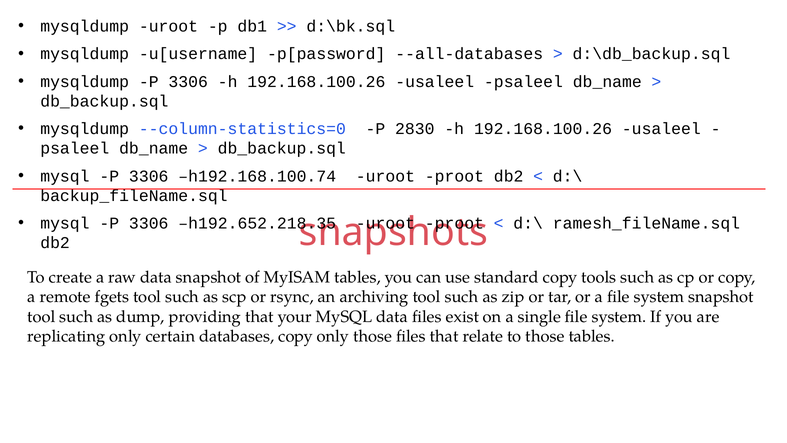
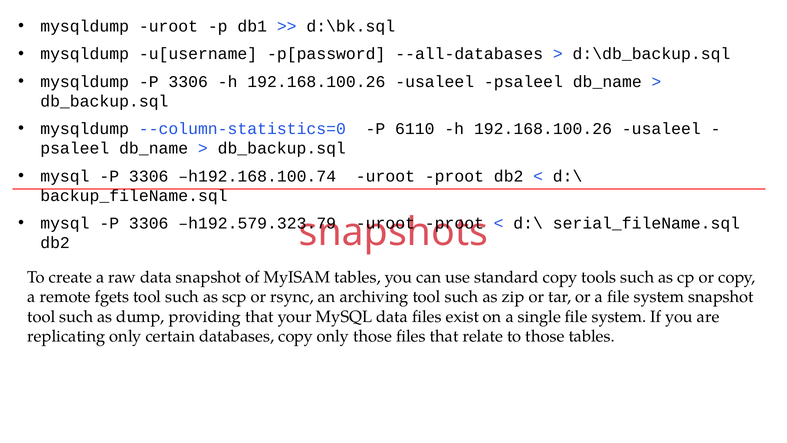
2830: 2830 -> 6110
h192.652.218.35: h192.652.218.35 -> h192.579.323.79
ramesh_fileName.sql: ramesh_fileName.sql -> serial_fileName.sql
